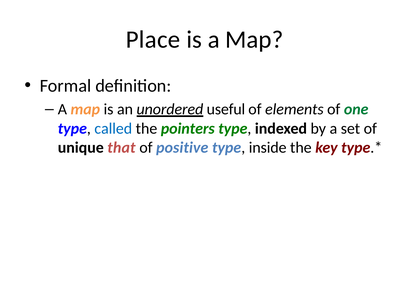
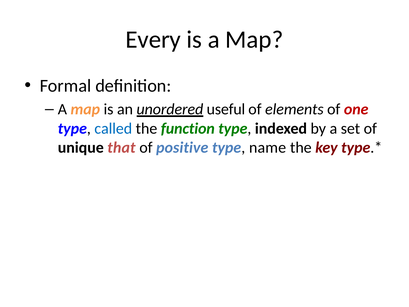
Place: Place -> Every
one colour: green -> red
pointers: pointers -> function
inside: inside -> name
